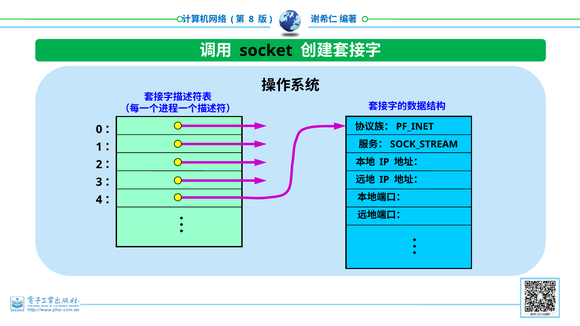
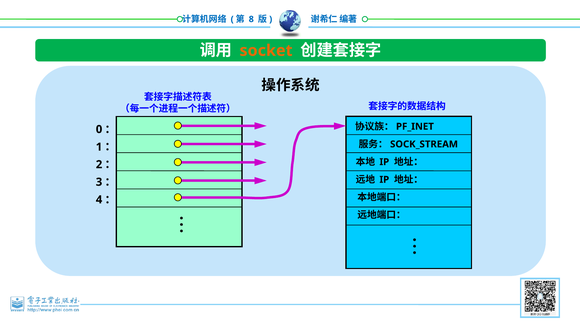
socket colour: black -> orange
